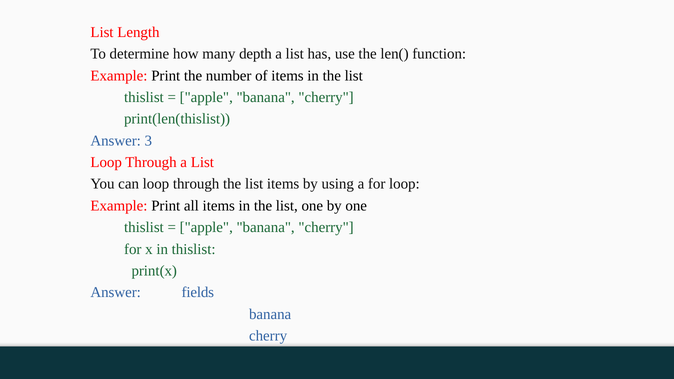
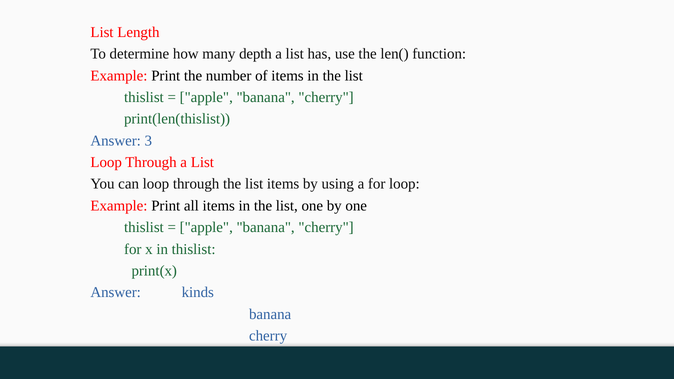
fields: fields -> kinds
